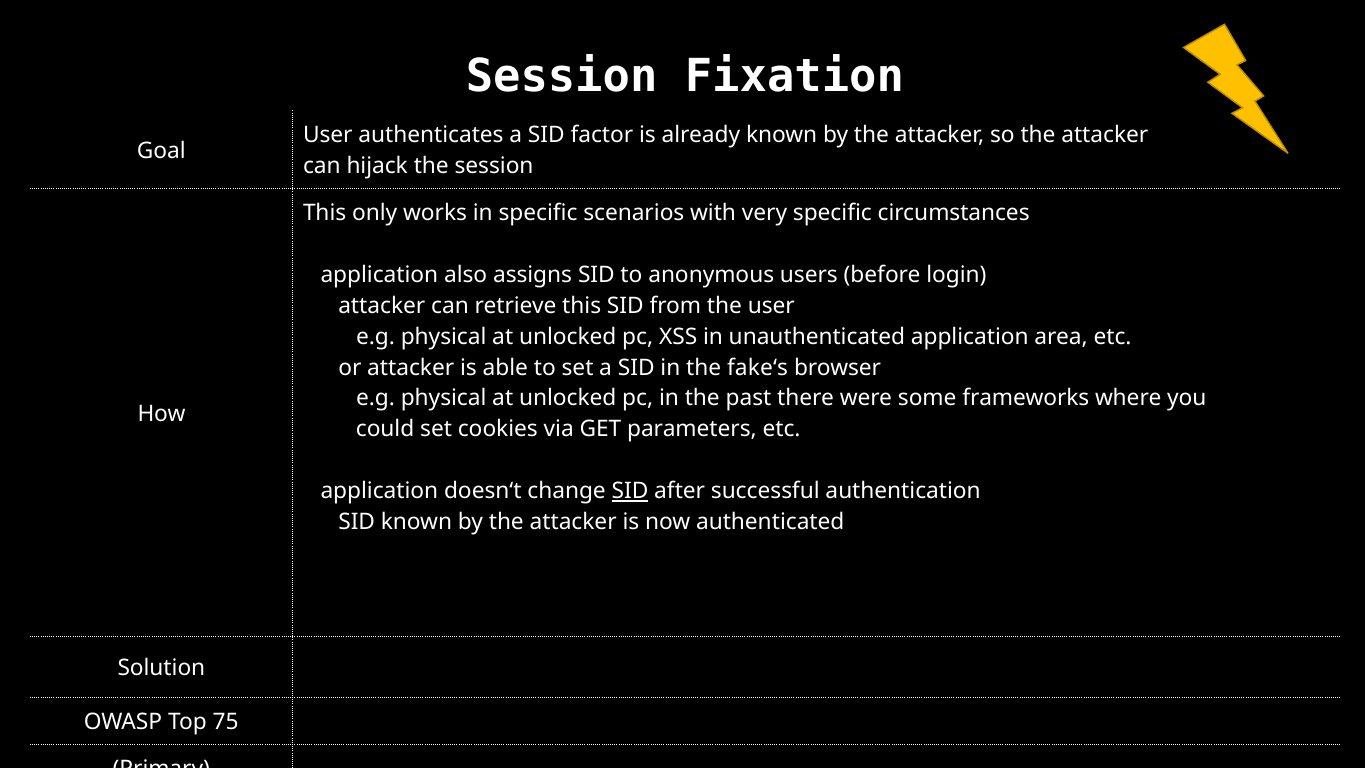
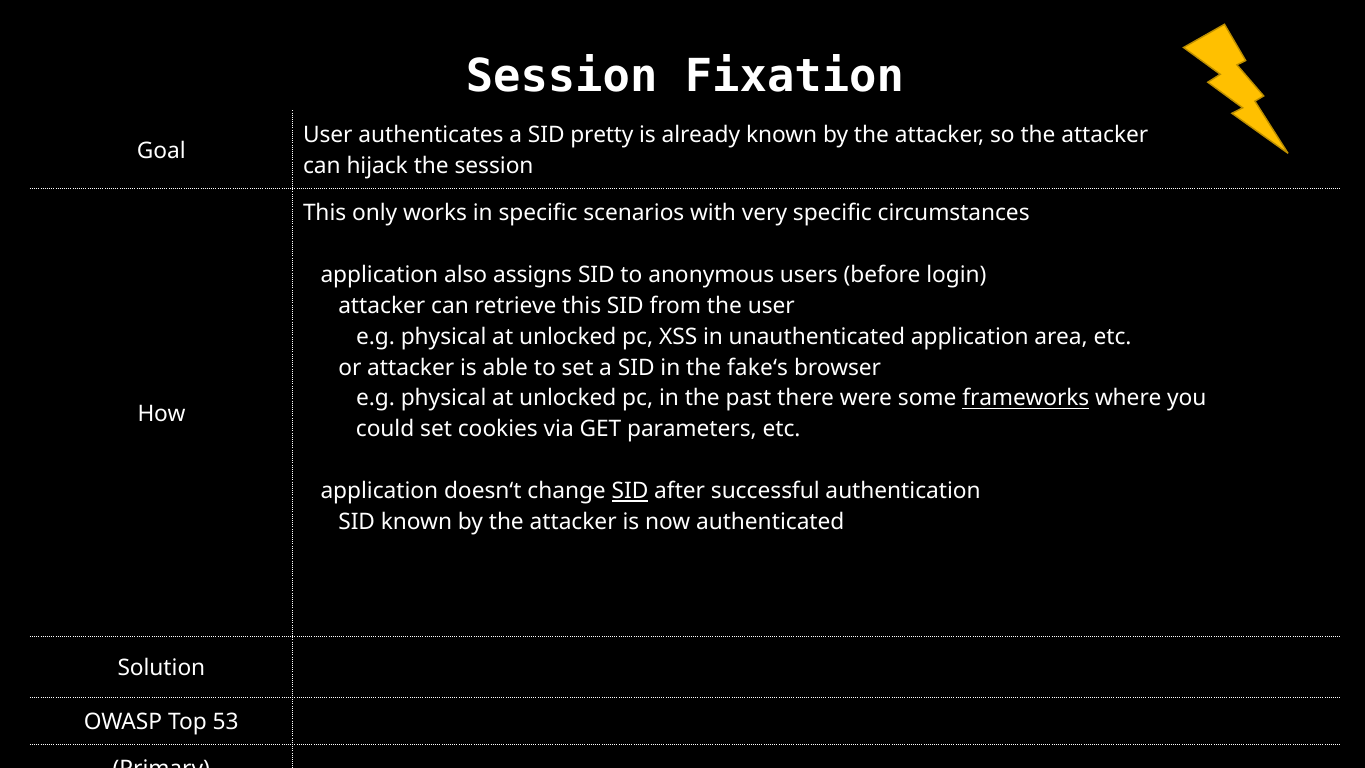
factor: factor -> pretty
frameworks underline: none -> present
75: 75 -> 53
